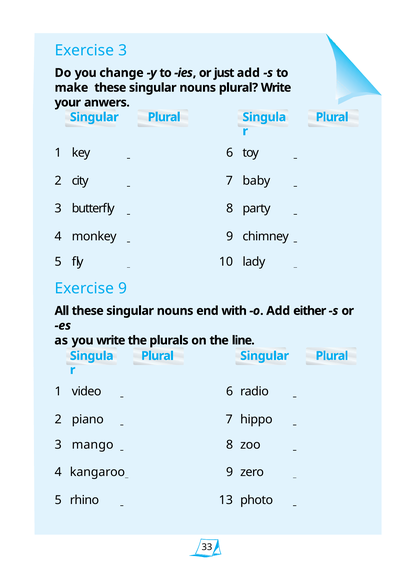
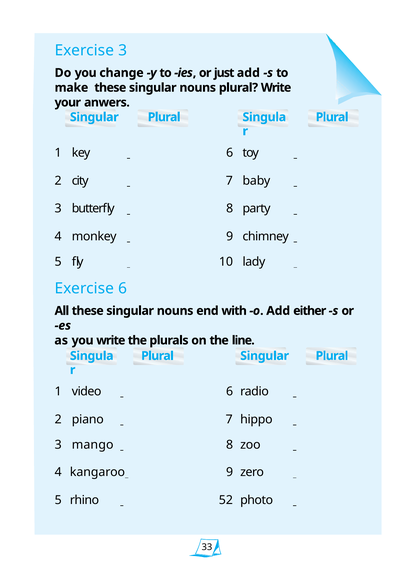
Exercise 9: 9 -> 6
13: 13 -> 52
